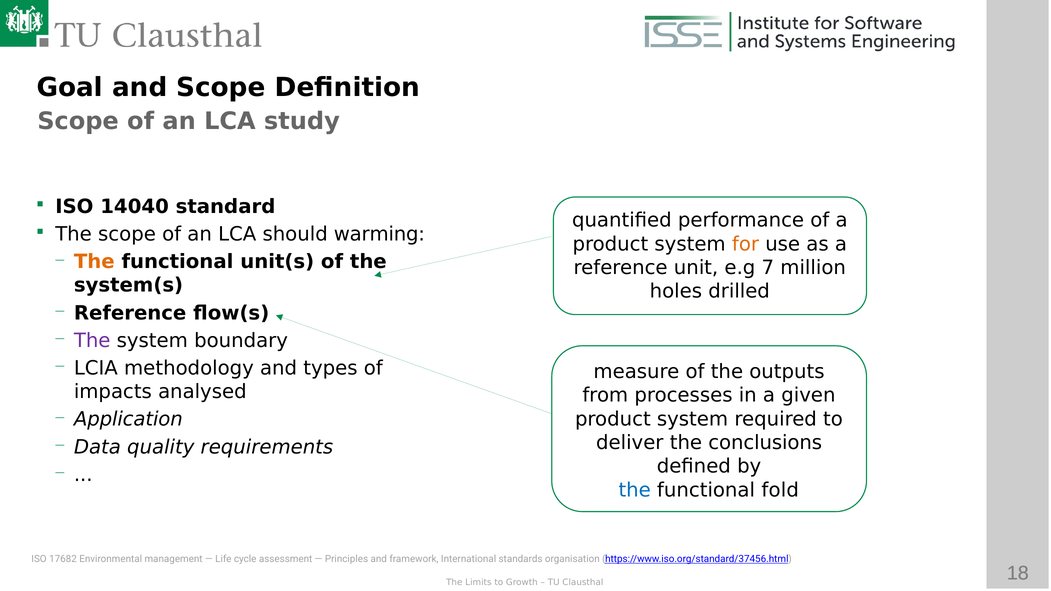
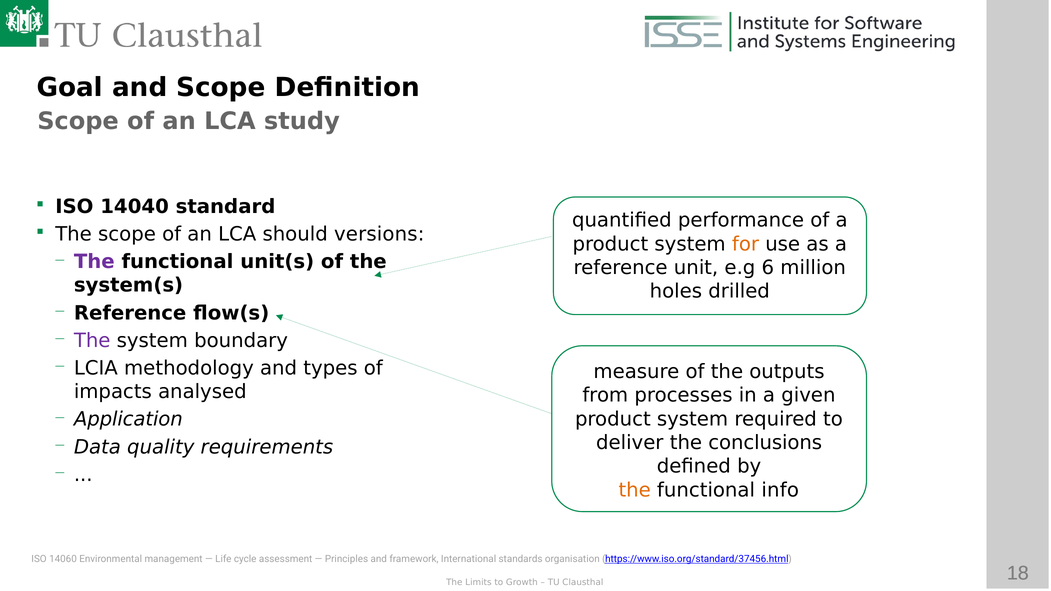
warming: warming -> versions
The at (94, 262) colour: orange -> purple
7: 7 -> 6
the at (635, 490) colour: blue -> orange
fold: fold -> info
17682: 17682 -> 14060
